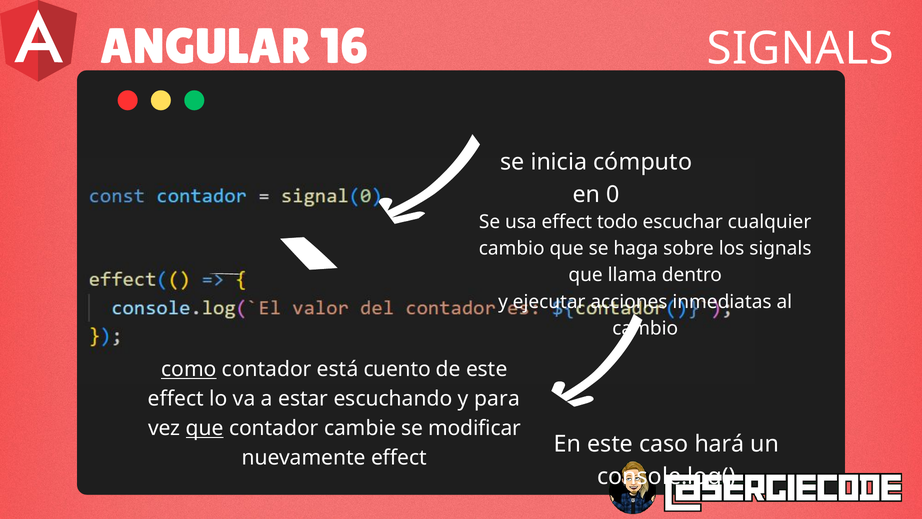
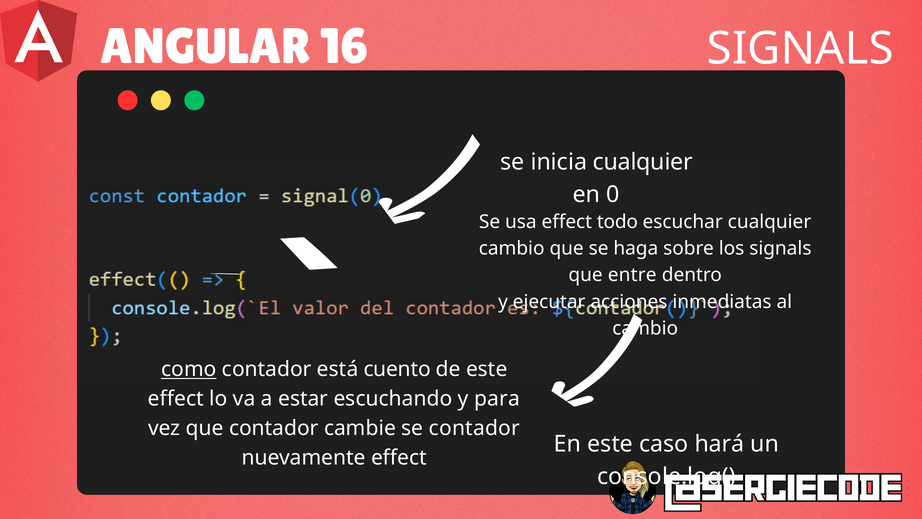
inicia cómputo: cómputo -> cualquier
llama: llama -> entre
que at (205, 428) underline: present -> none
se modificar: modificar -> contador
